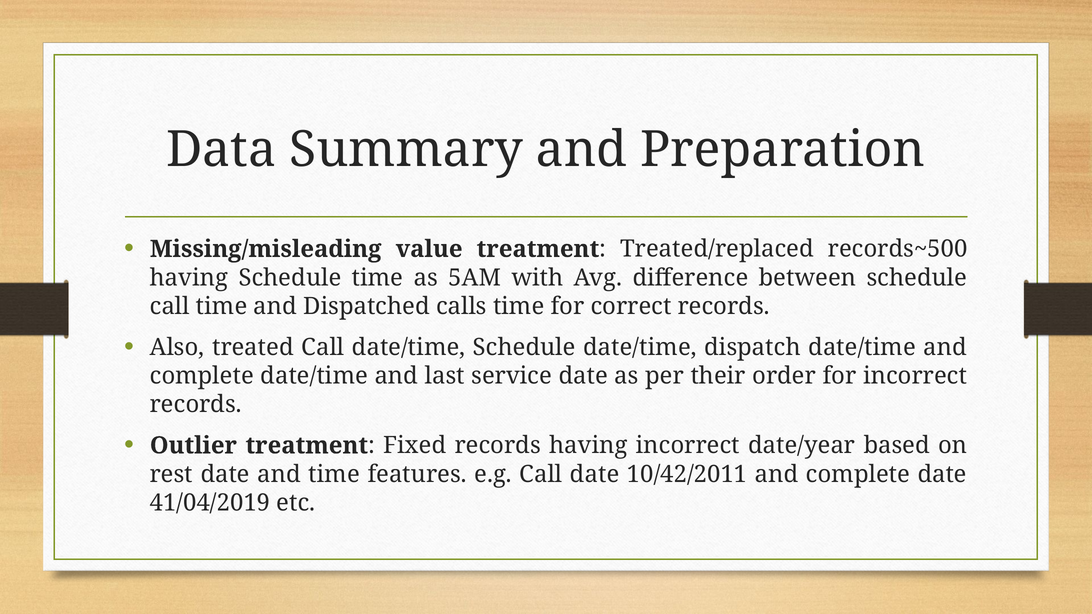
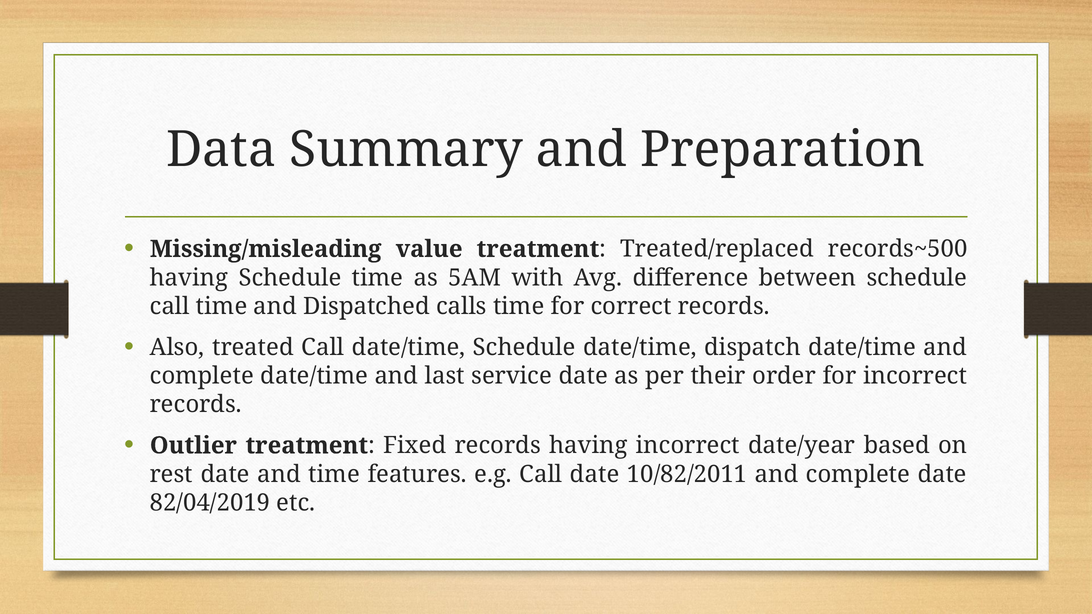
10/42/2011: 10/42/2011 -> 10/82/2011
41/04/2019: 41/04/2019 -> 82/04/2019
